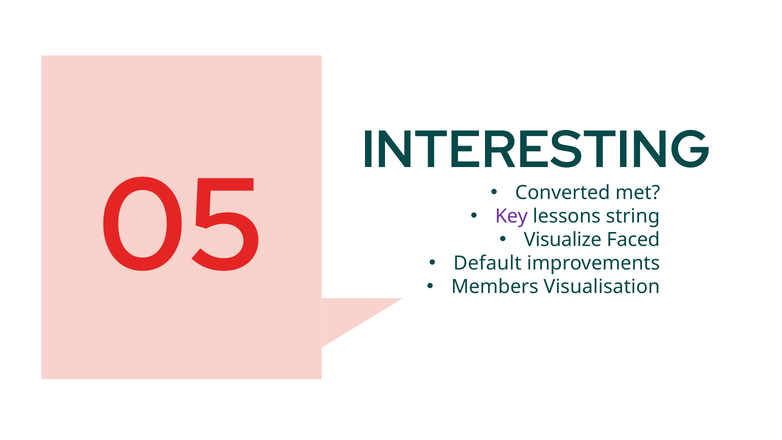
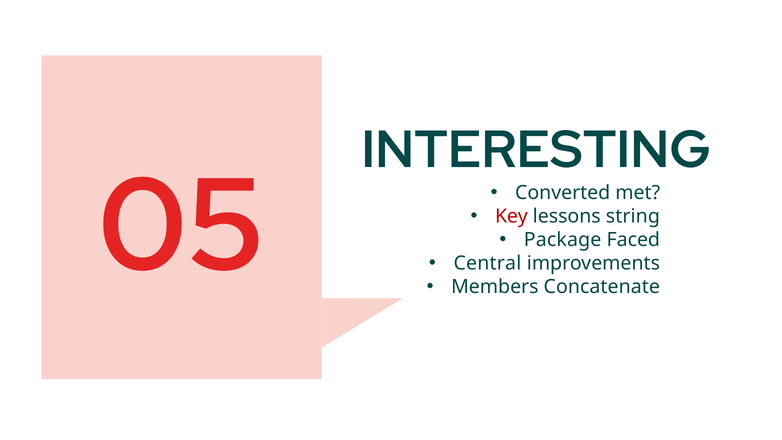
Key colour: purple -> red
Visualize: Visualize -> Package
Default: Default -> Central
Visualisation: Visualisation -> Concatenate
